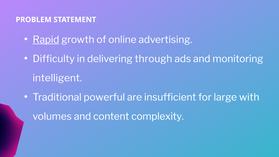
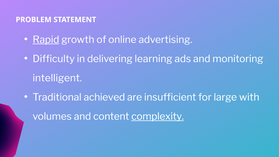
through: through -> learning
powerful: powerful -> achieved
complexity underline: none -> present
